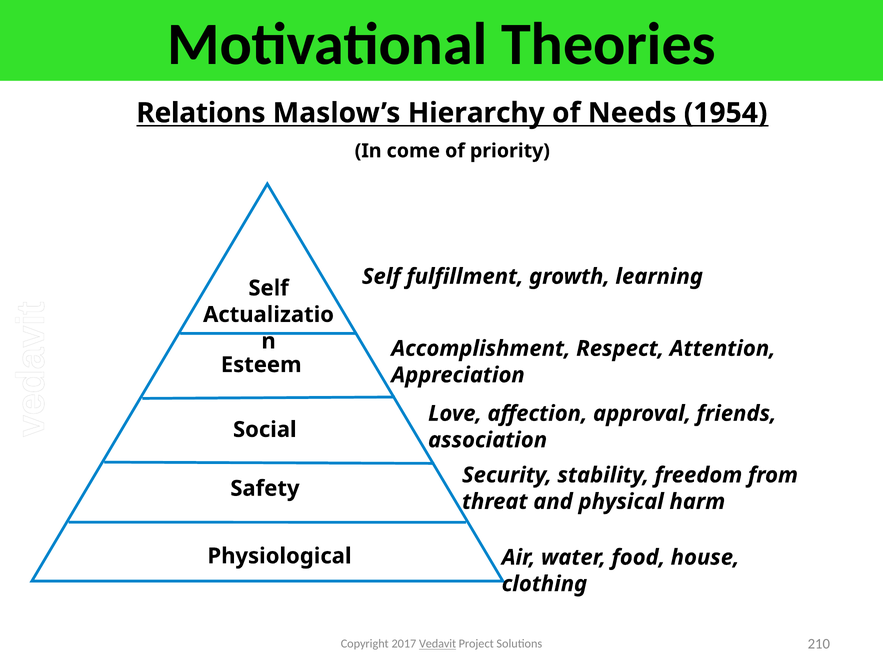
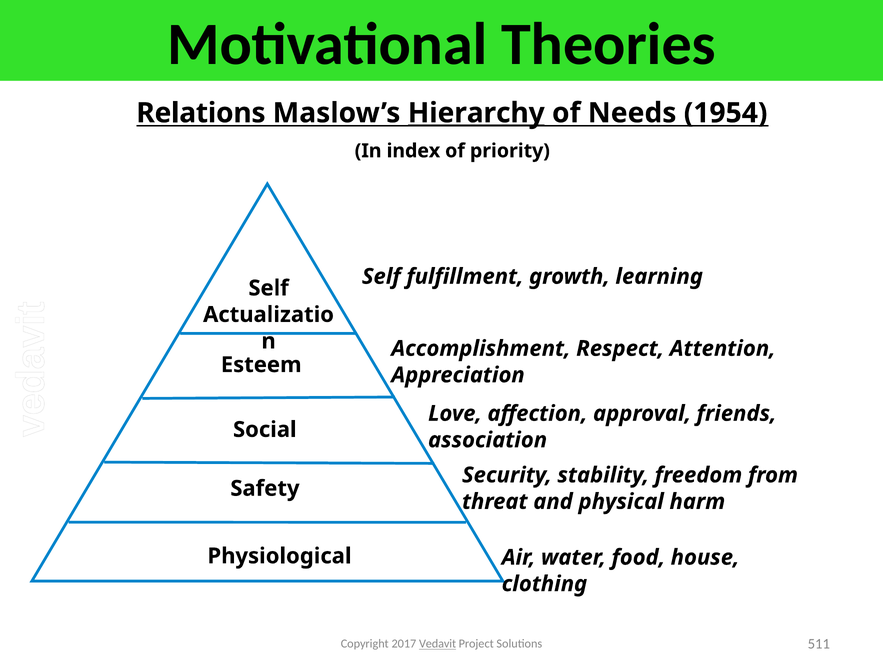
Hierarchy underline: none -> present
come: come -> index
210: 210 -> 511
